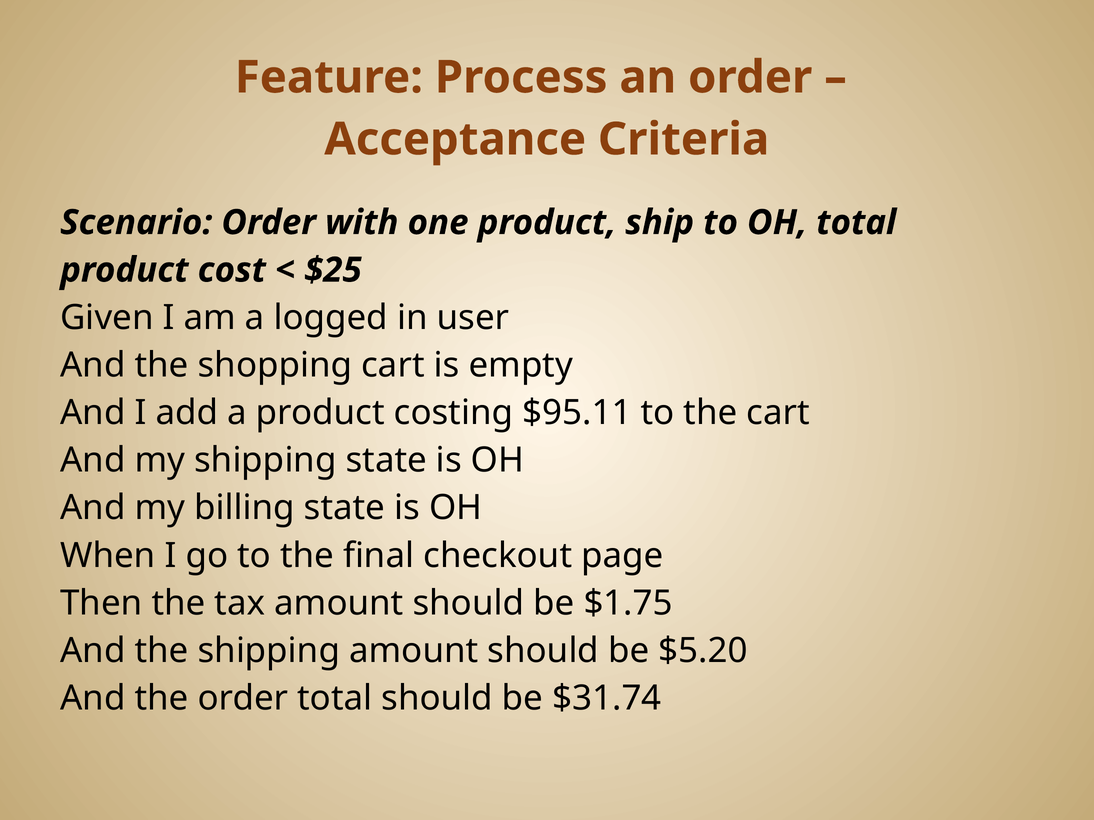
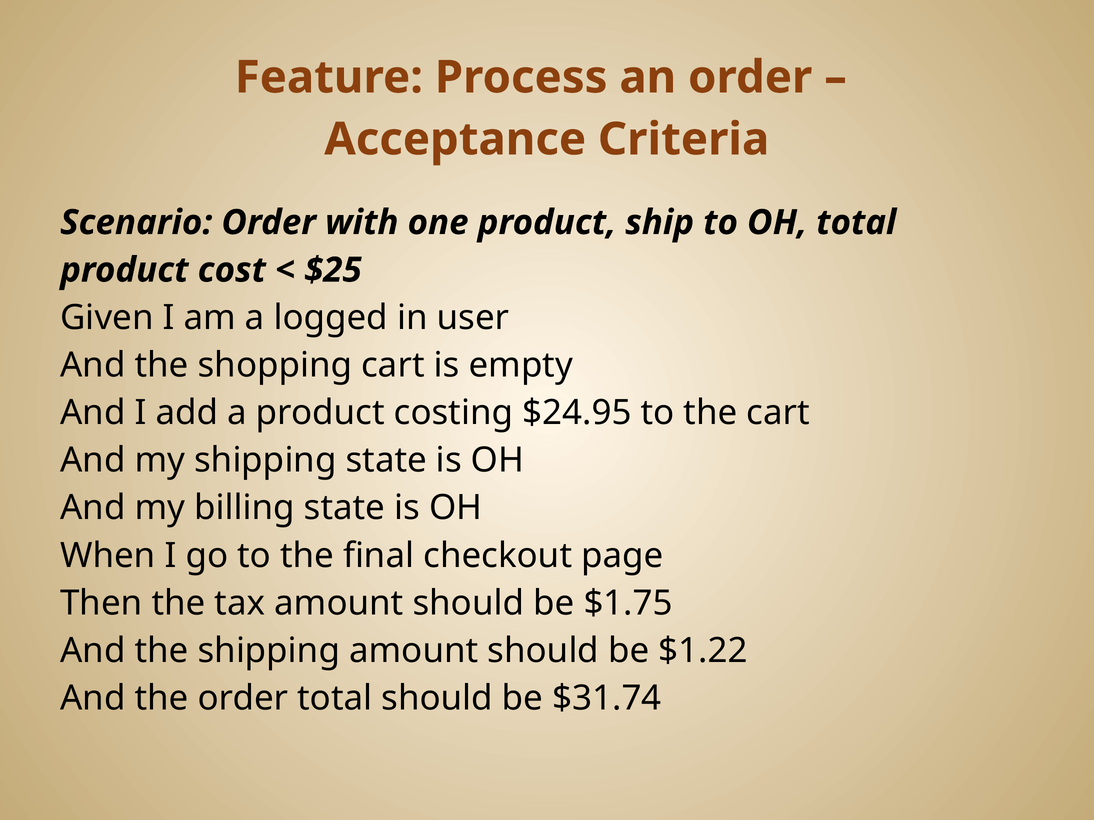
$95.11: $95.11 -> $24.95
$5.20: $5.20 -> $1.22
